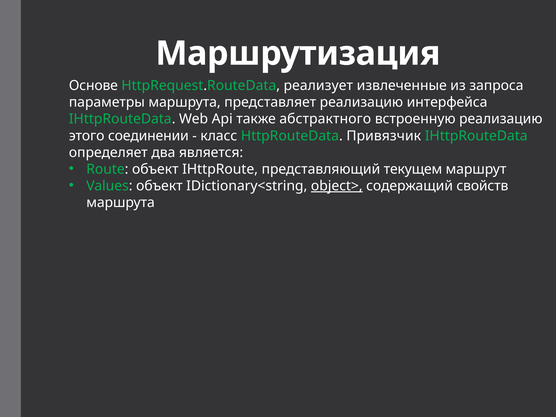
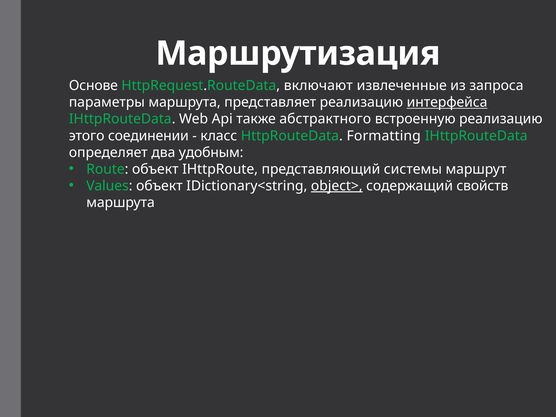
реализует: реализует -> включают
интерфейса underline: none -> present
Привязчик: Привязчик -> Formatting
является: является -> удобным
текущем: текущем -> системы
